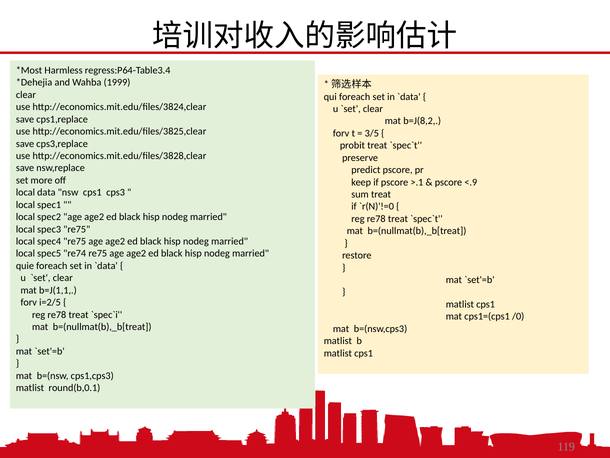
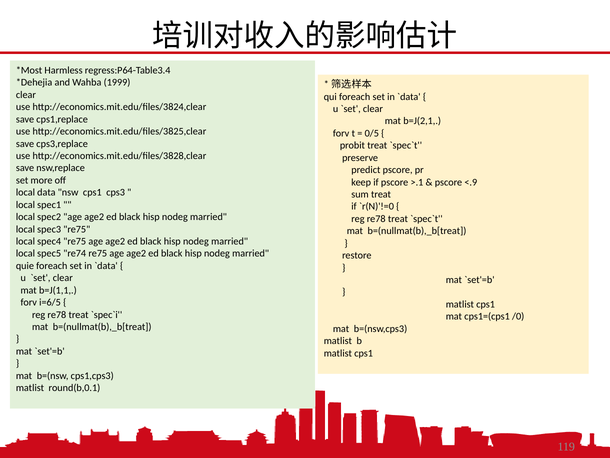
b=J(8,2: b=J(8,2 -> b=J(2,1
3/5: 3/5 -> 0/5
i=2/5: i=2/5 -> i=6/5
